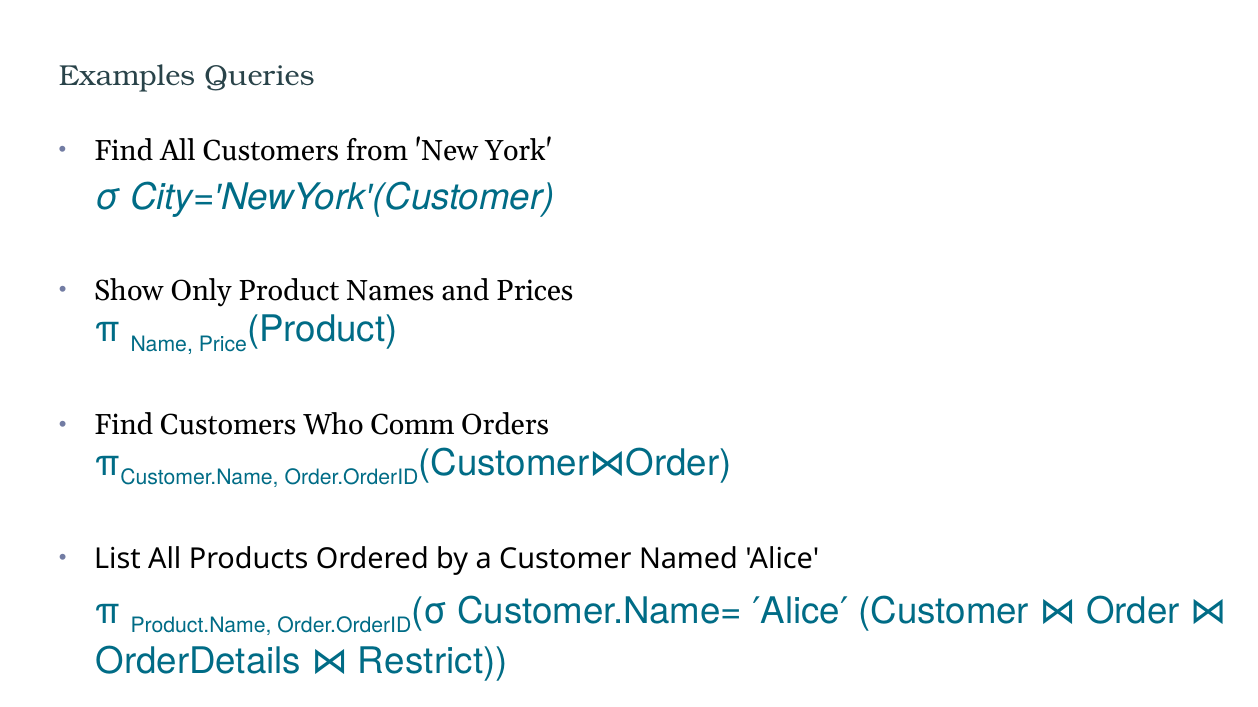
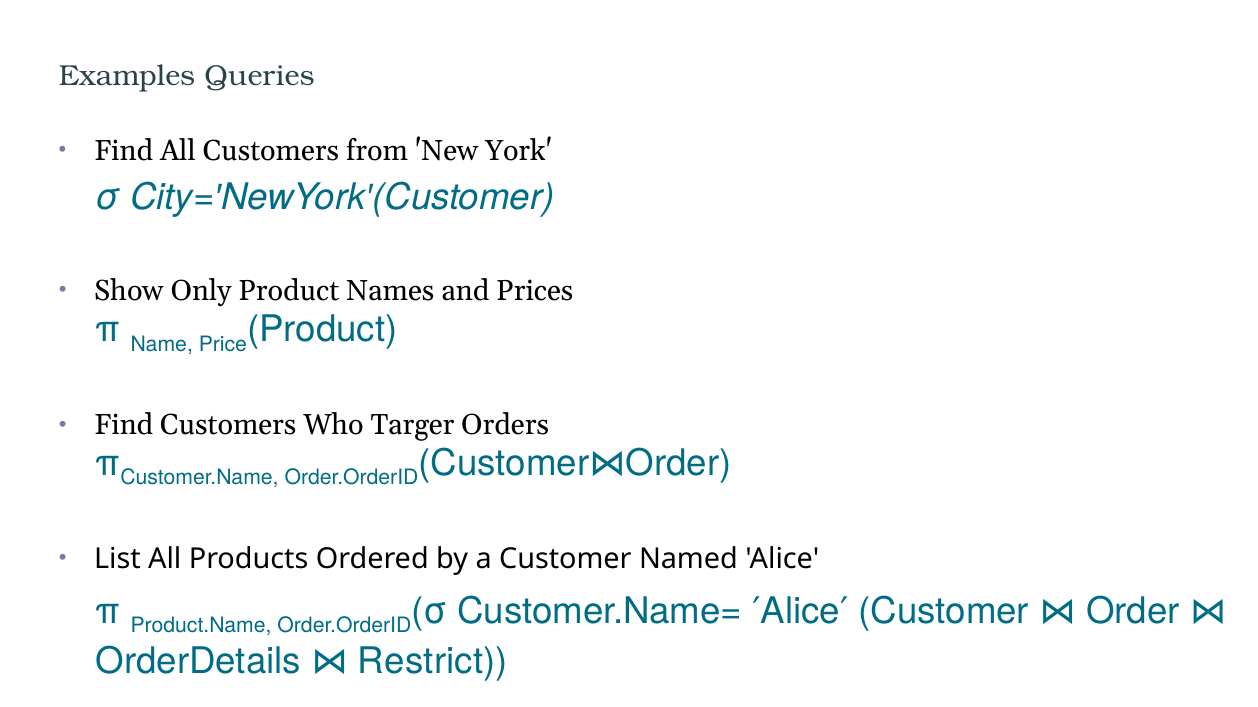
Comm: Comm -> Targer
